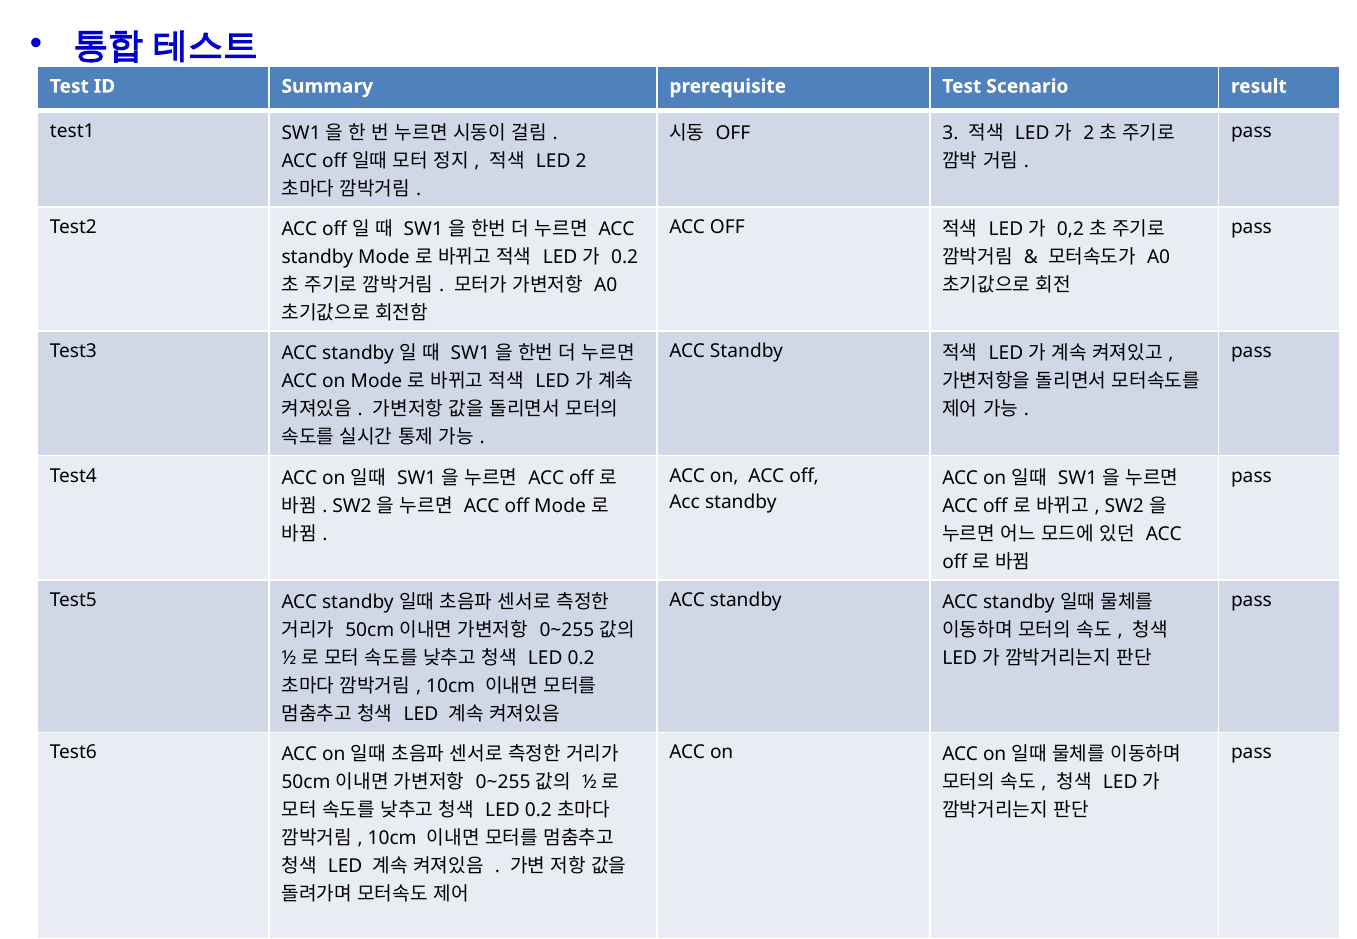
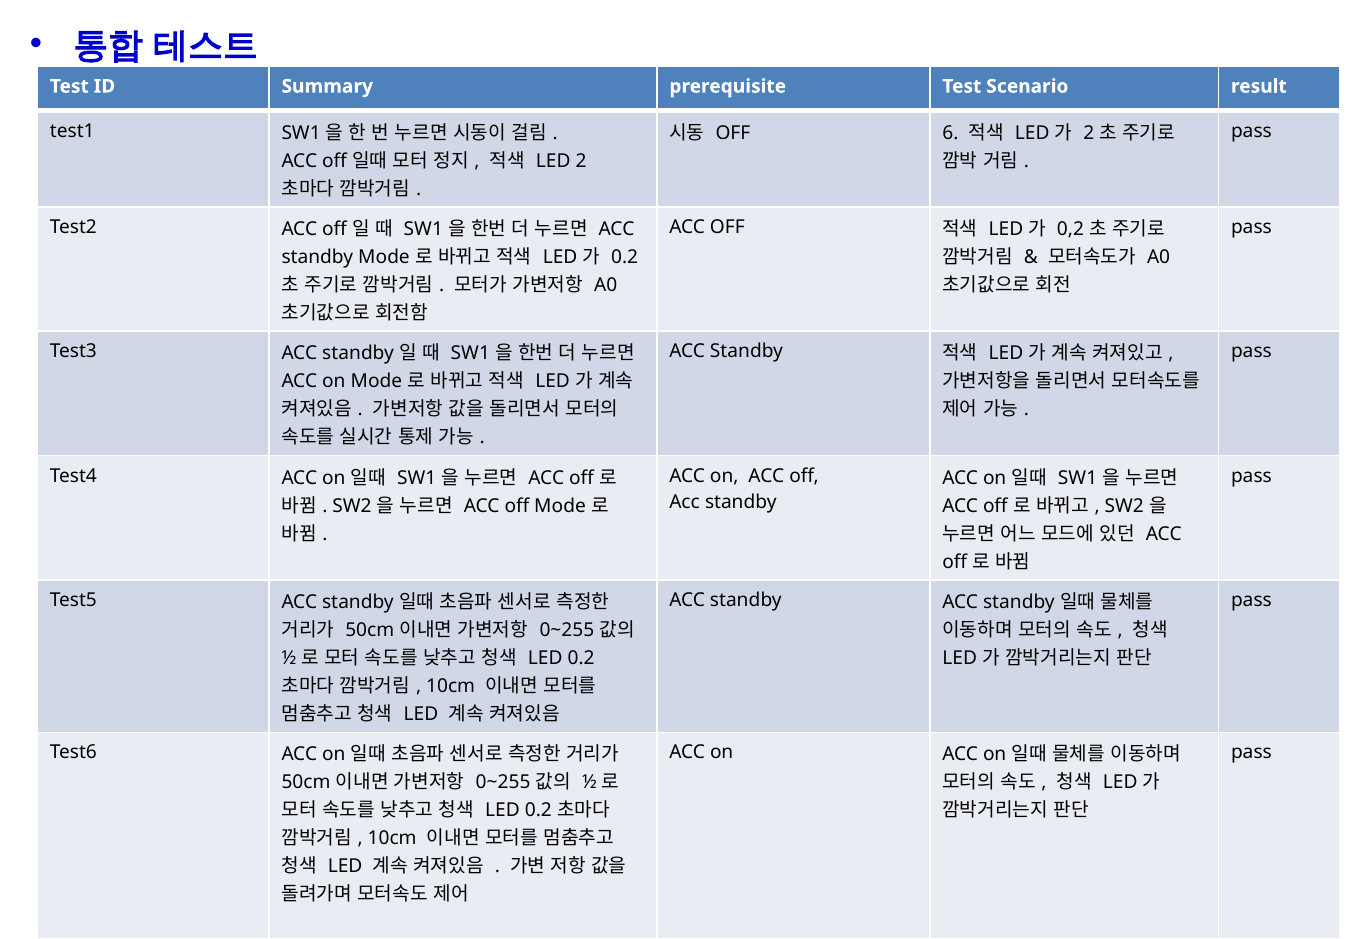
3: 3 -> 6
